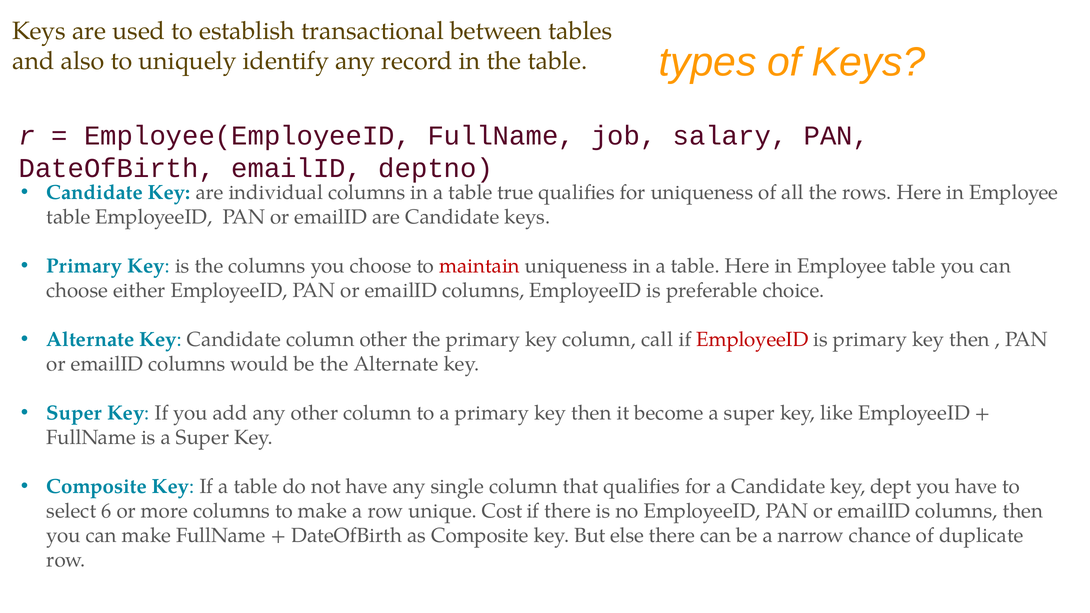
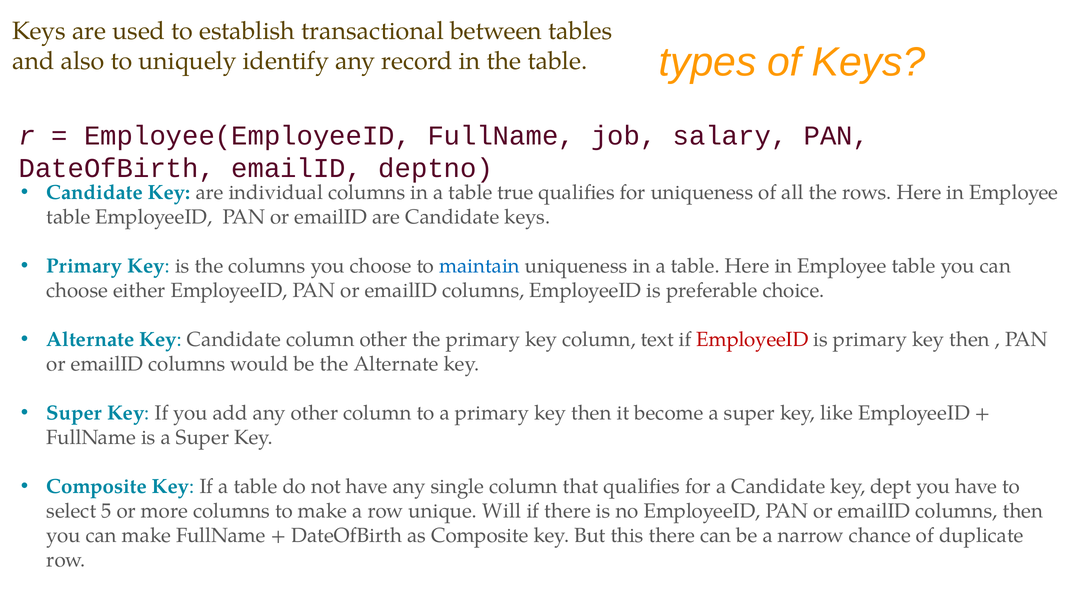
maintain colour: red -> blue
call: call -> text
6: 6 -> 5
Cost: Cost -> Will
else: else -> this
